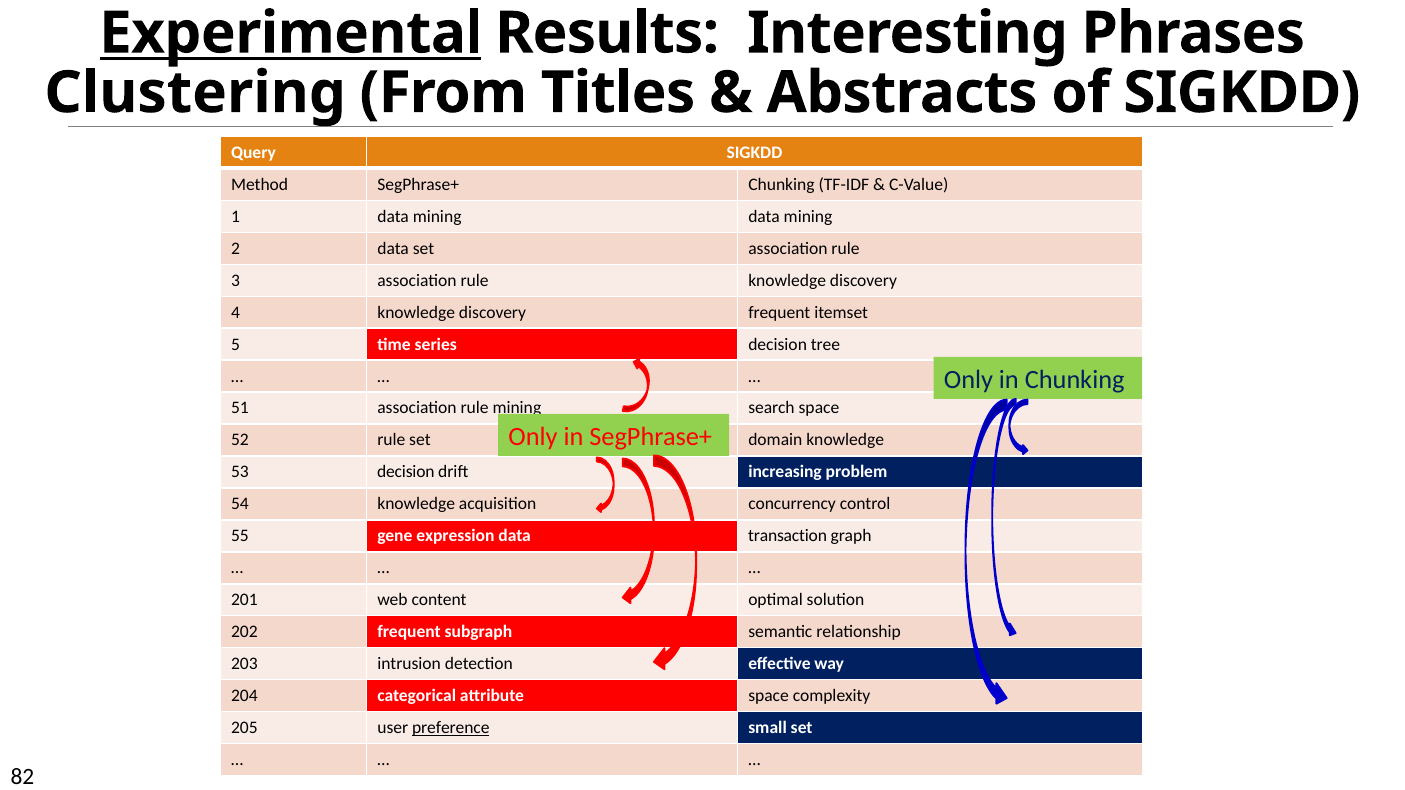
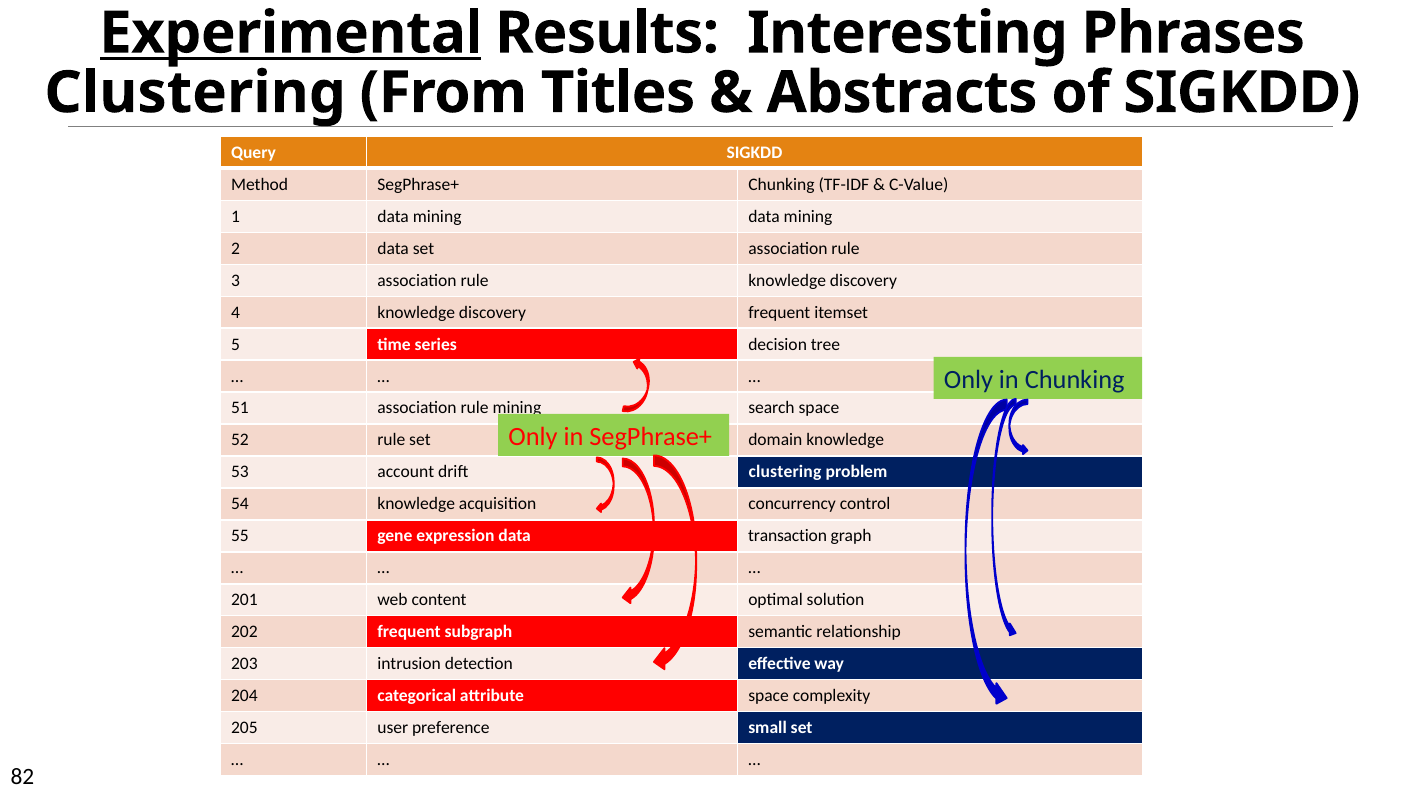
53 decision: decision -> account
drift increasing: increasing -> clustering
preference underline: present -> none
